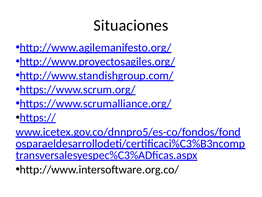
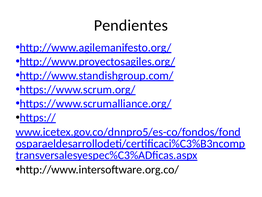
Situaciones: Situaciones -> Pendientes
